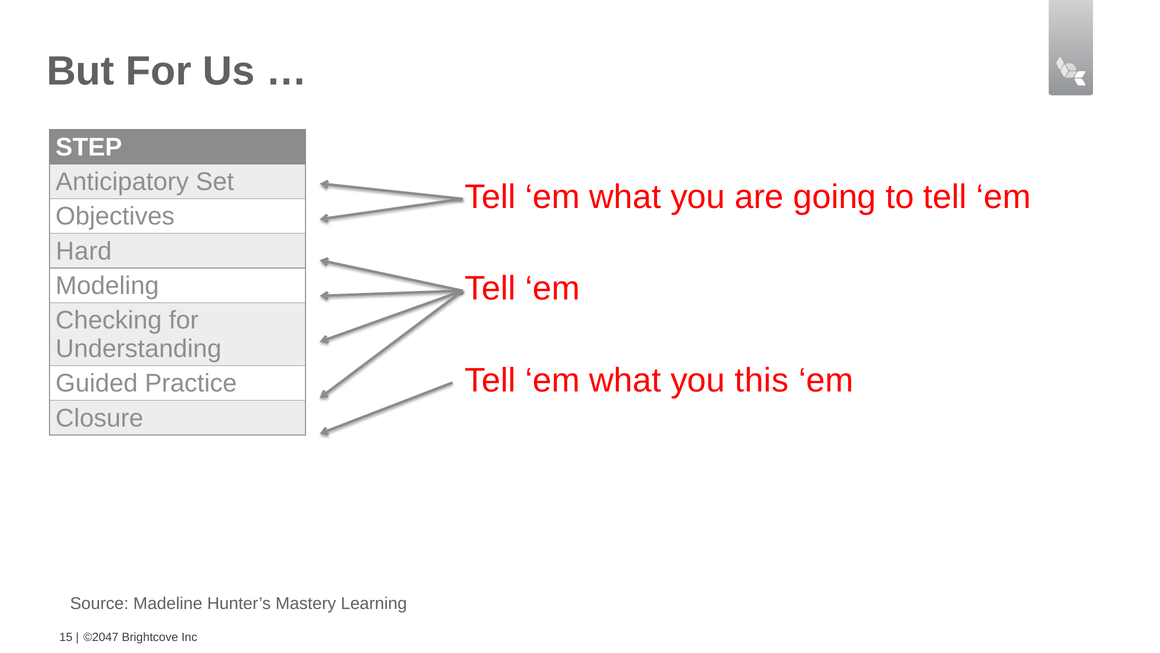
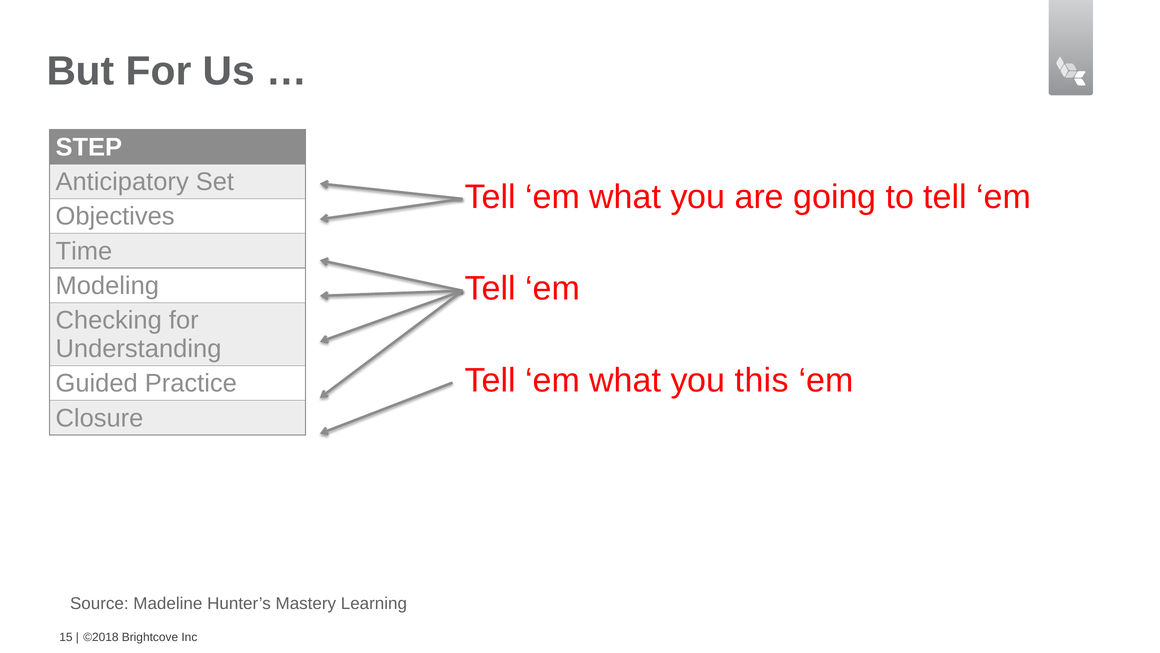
Hard: Hard -> Time
©2047: ©2047 -> ©2018
